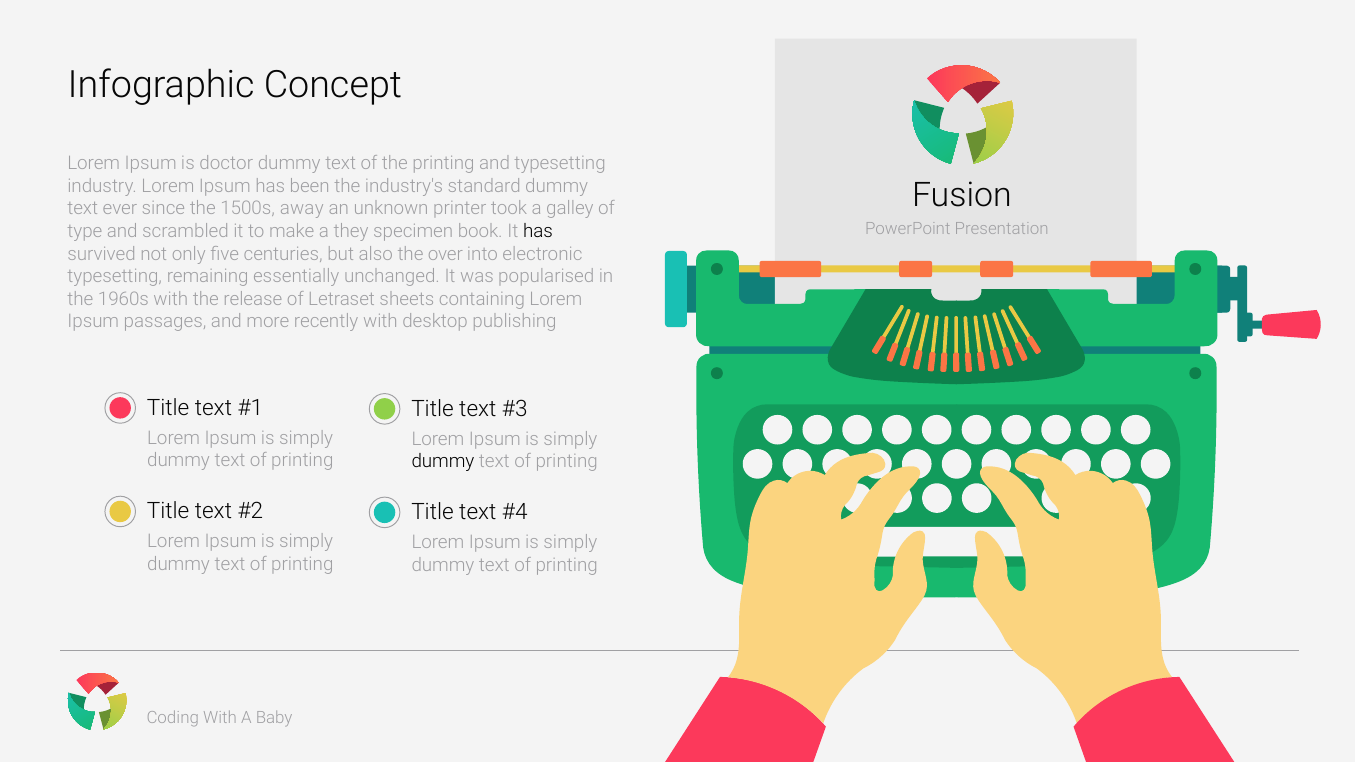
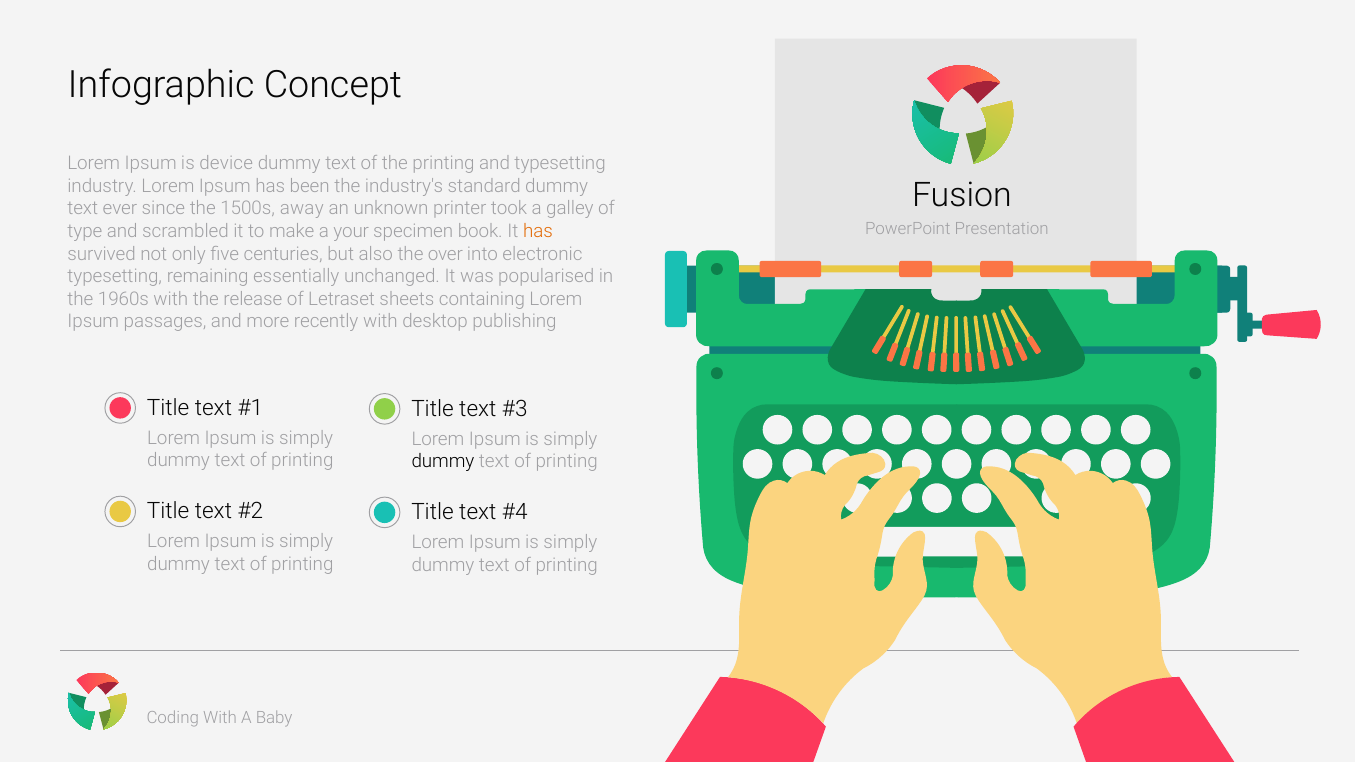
doctor: doctor -> device
they: they -> your
has at (538, 231) colour: black -> orange
